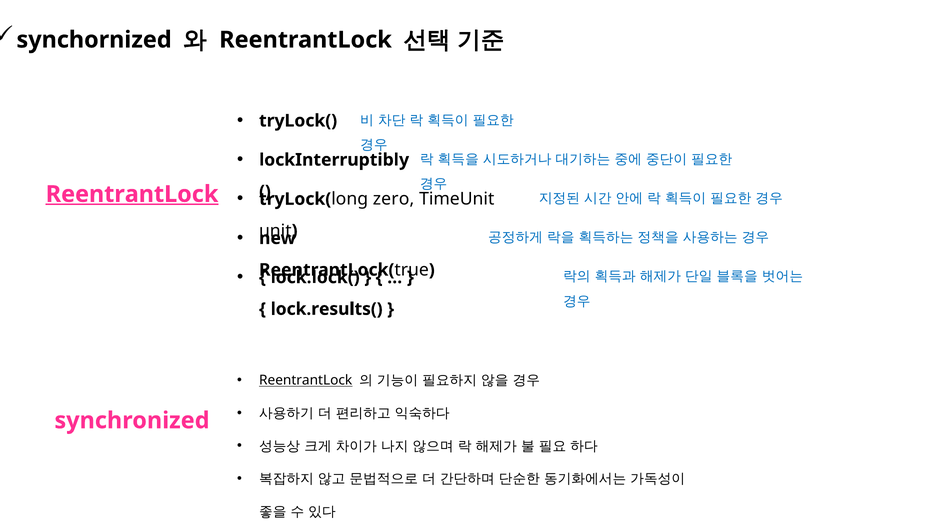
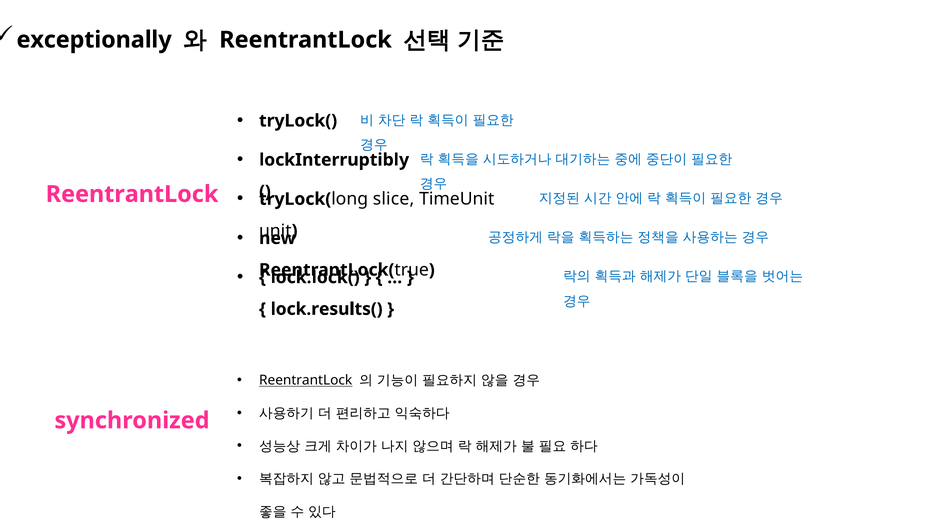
synchornized: synchornized -> exceptionally
zero: zero -> slice
ReentrantLock at (132, 194) underline: present -> none
